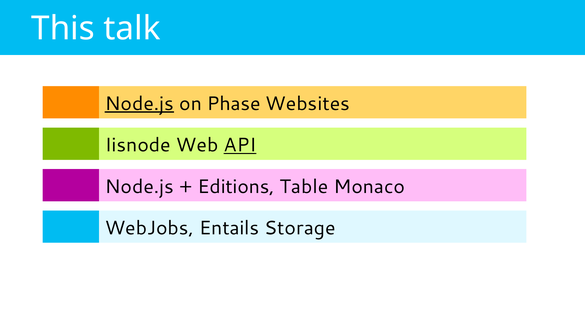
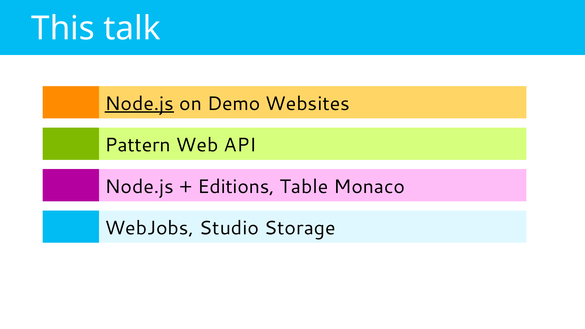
Phase: Phase -> Demo
Iisnode: Iisnode -> Pattern
API underline: present -> none
Entails: Entails -> Studio
